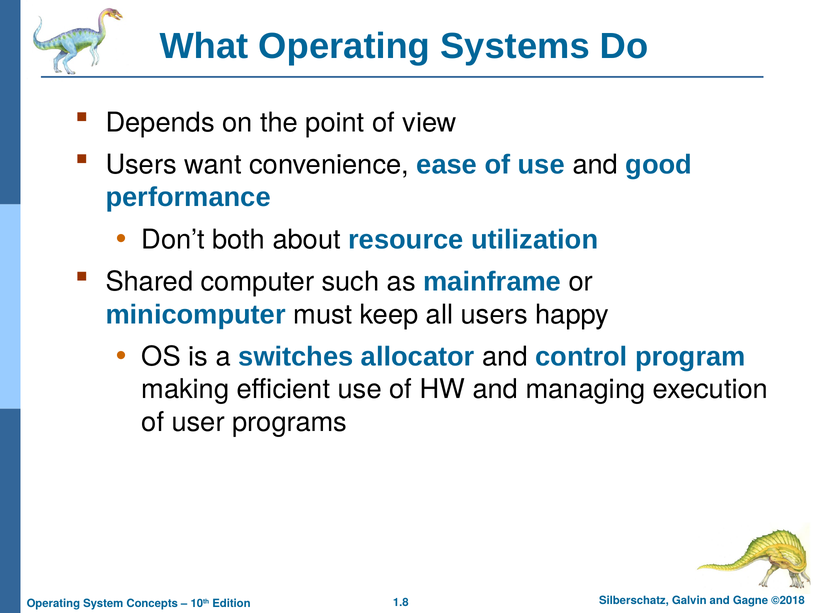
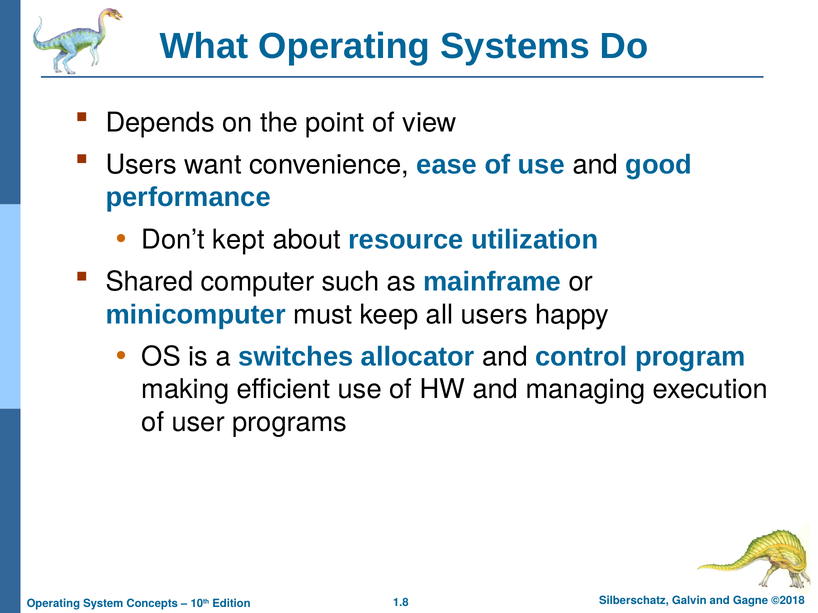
both: both -> kept
